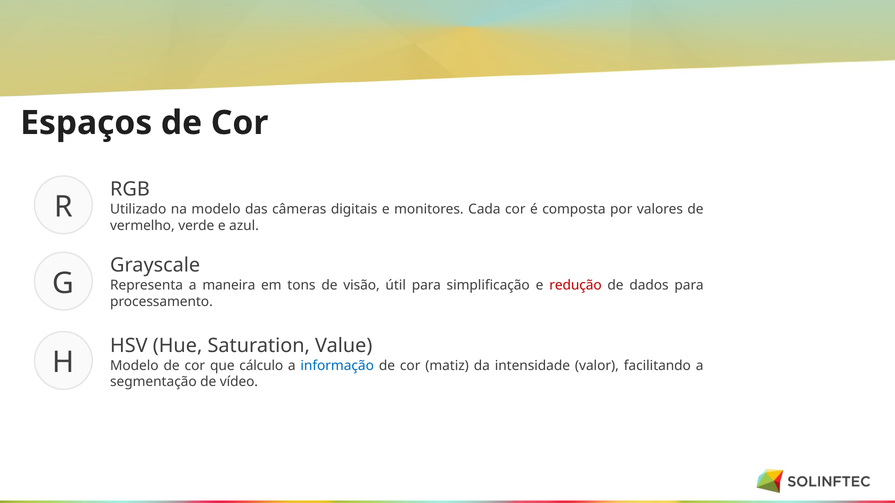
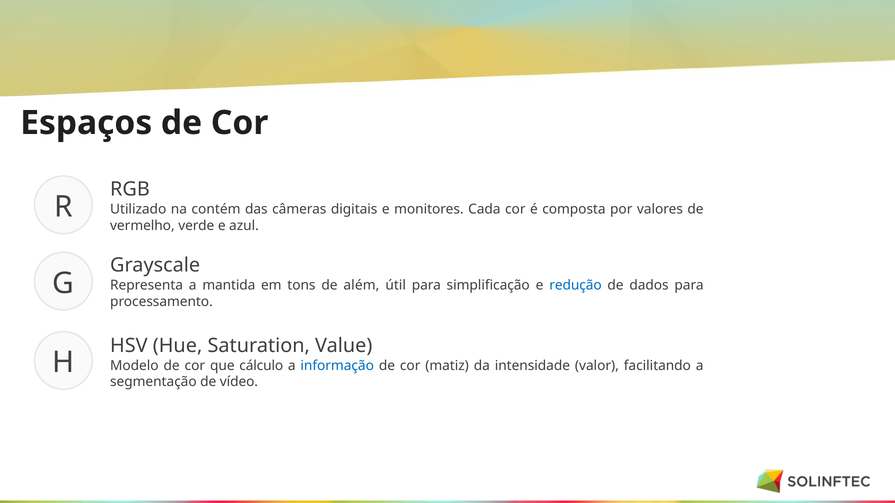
na modelo: modelo -> contém
maneira: maneira -> mantida
visão: visão -> além
redução colour: red -> blue
